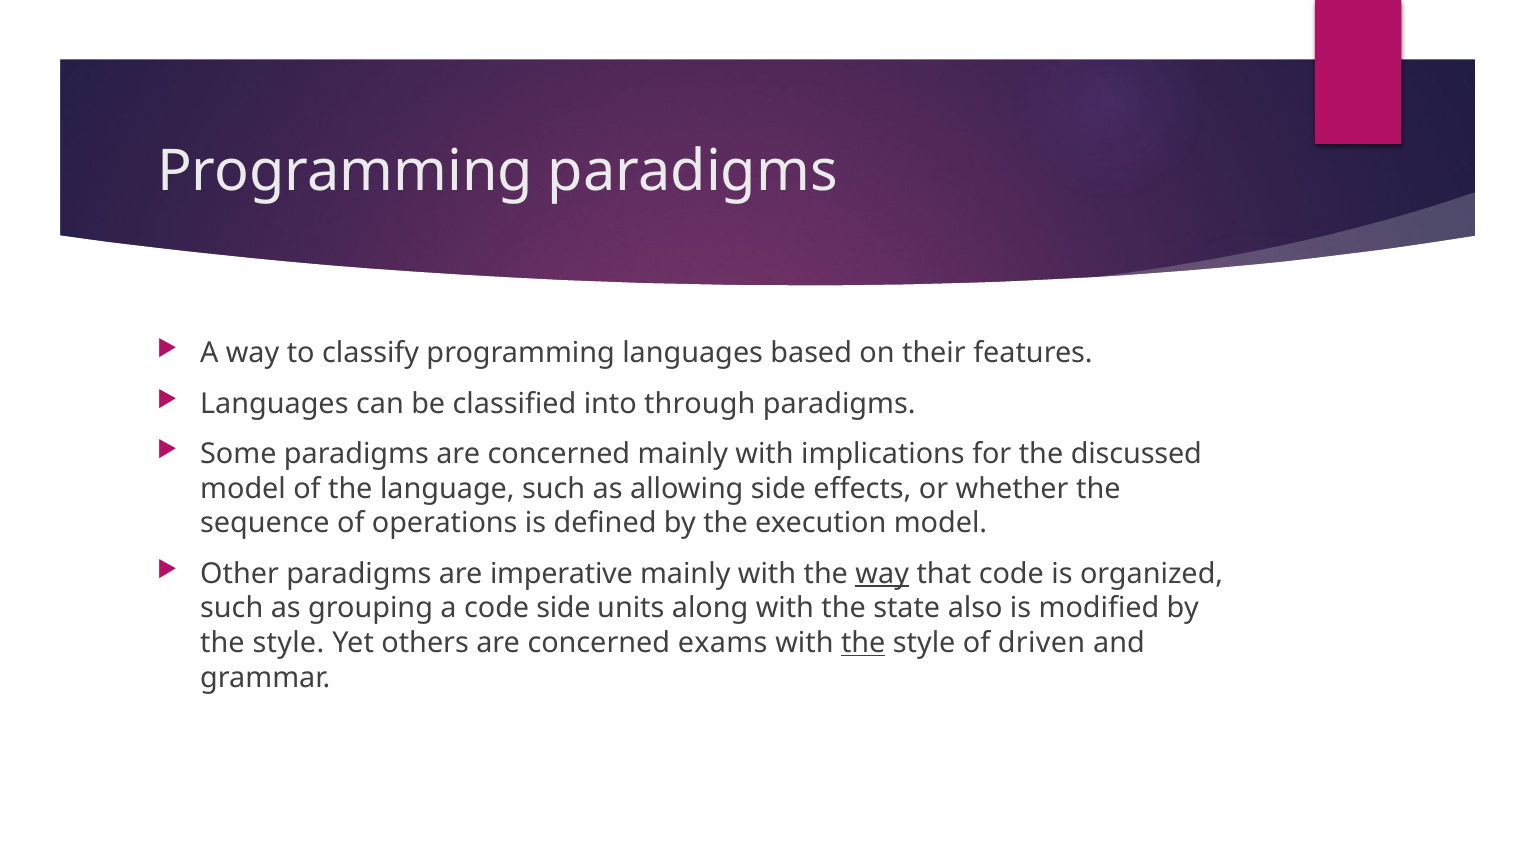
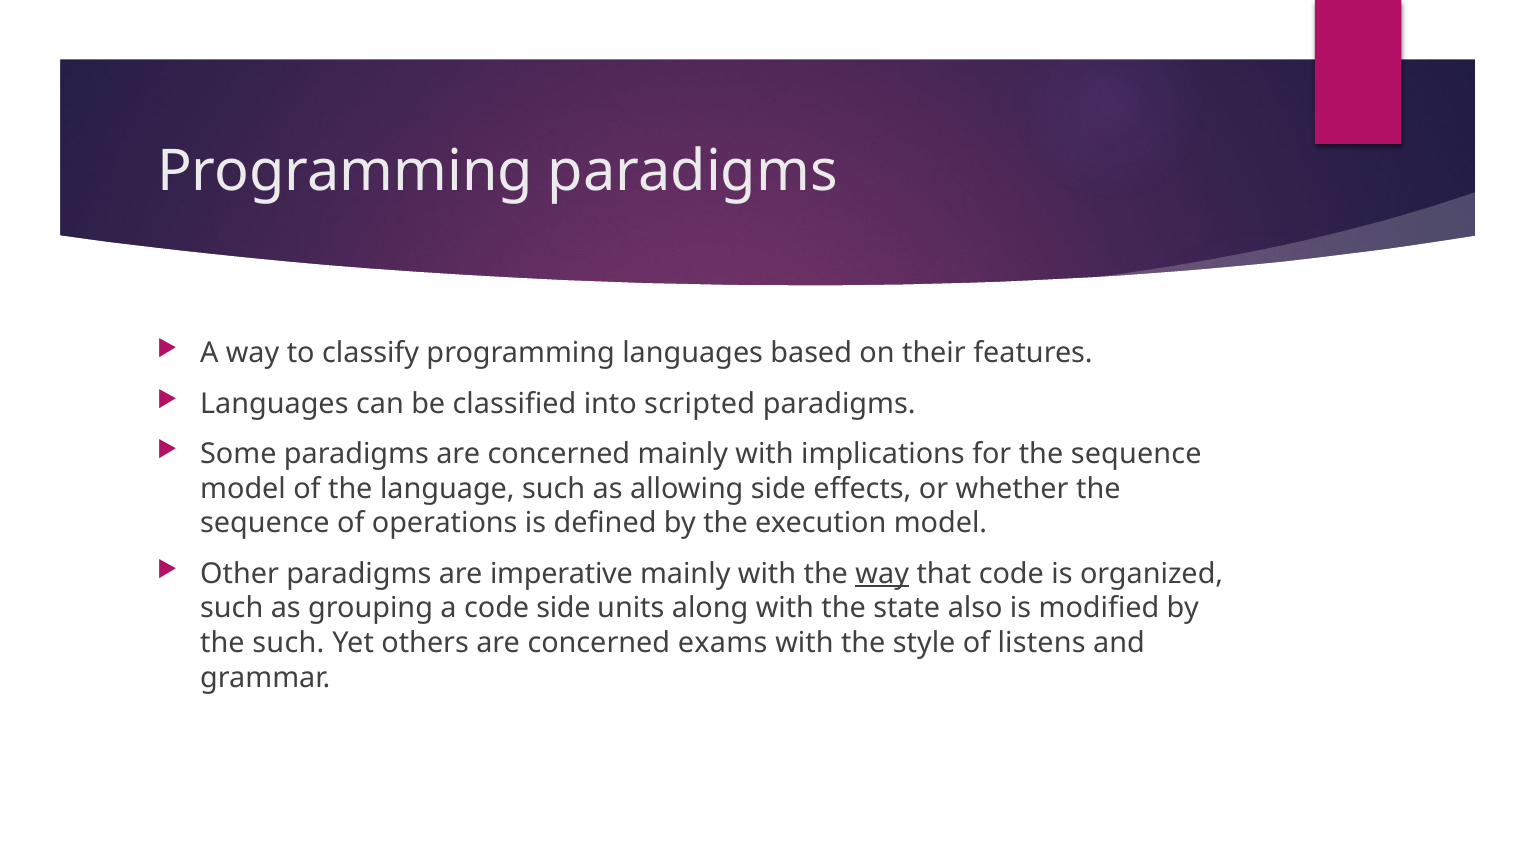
through: through -> scripted
for the discussed: discussed -> sequence
style at (288, 643): style -> such
the at (863, 643) underline: present -> none
driven: driven -> listens
